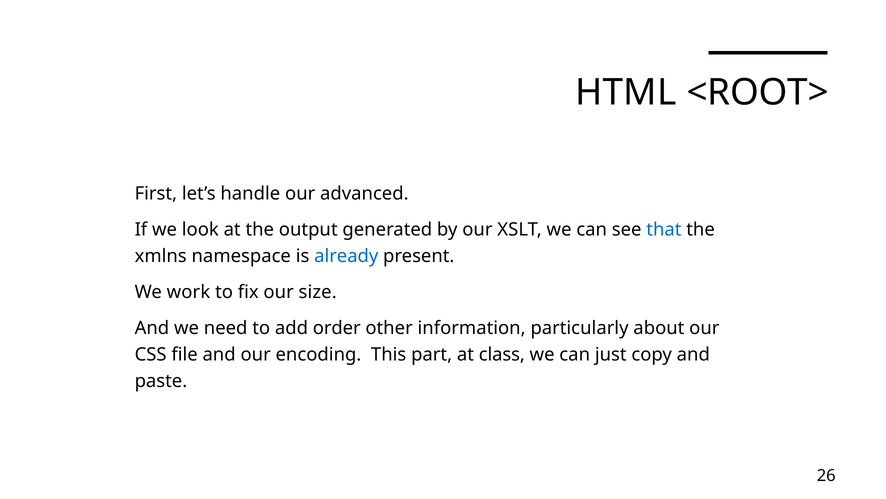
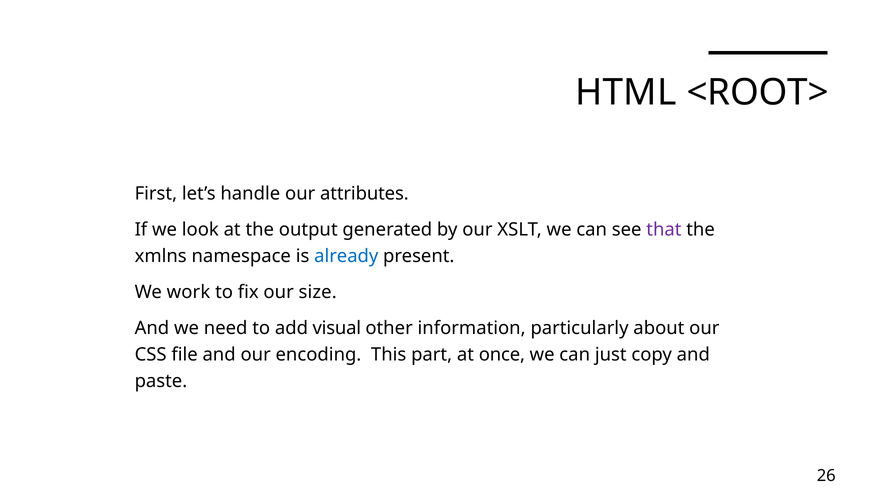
advanced: advanced -> attributes
that colour: blue -> purple
order: order -> visual
class: class -> once
